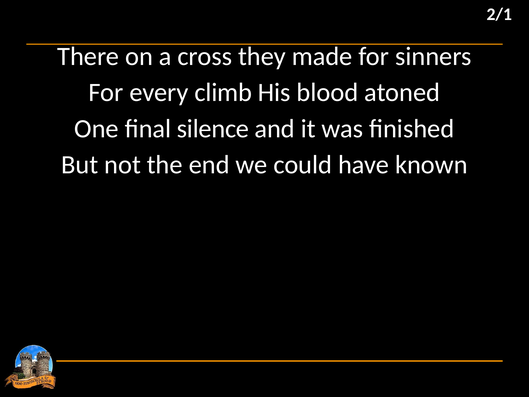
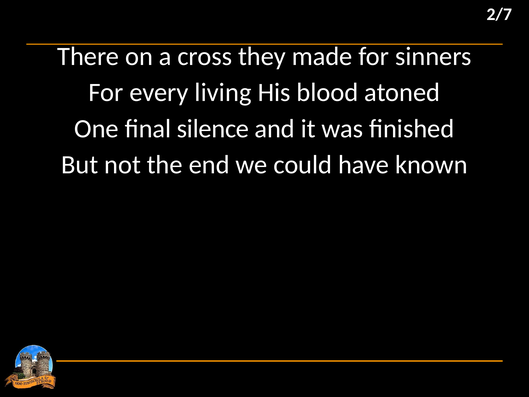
2/1: 2/1 -> 2/7
climb: climb -> living
